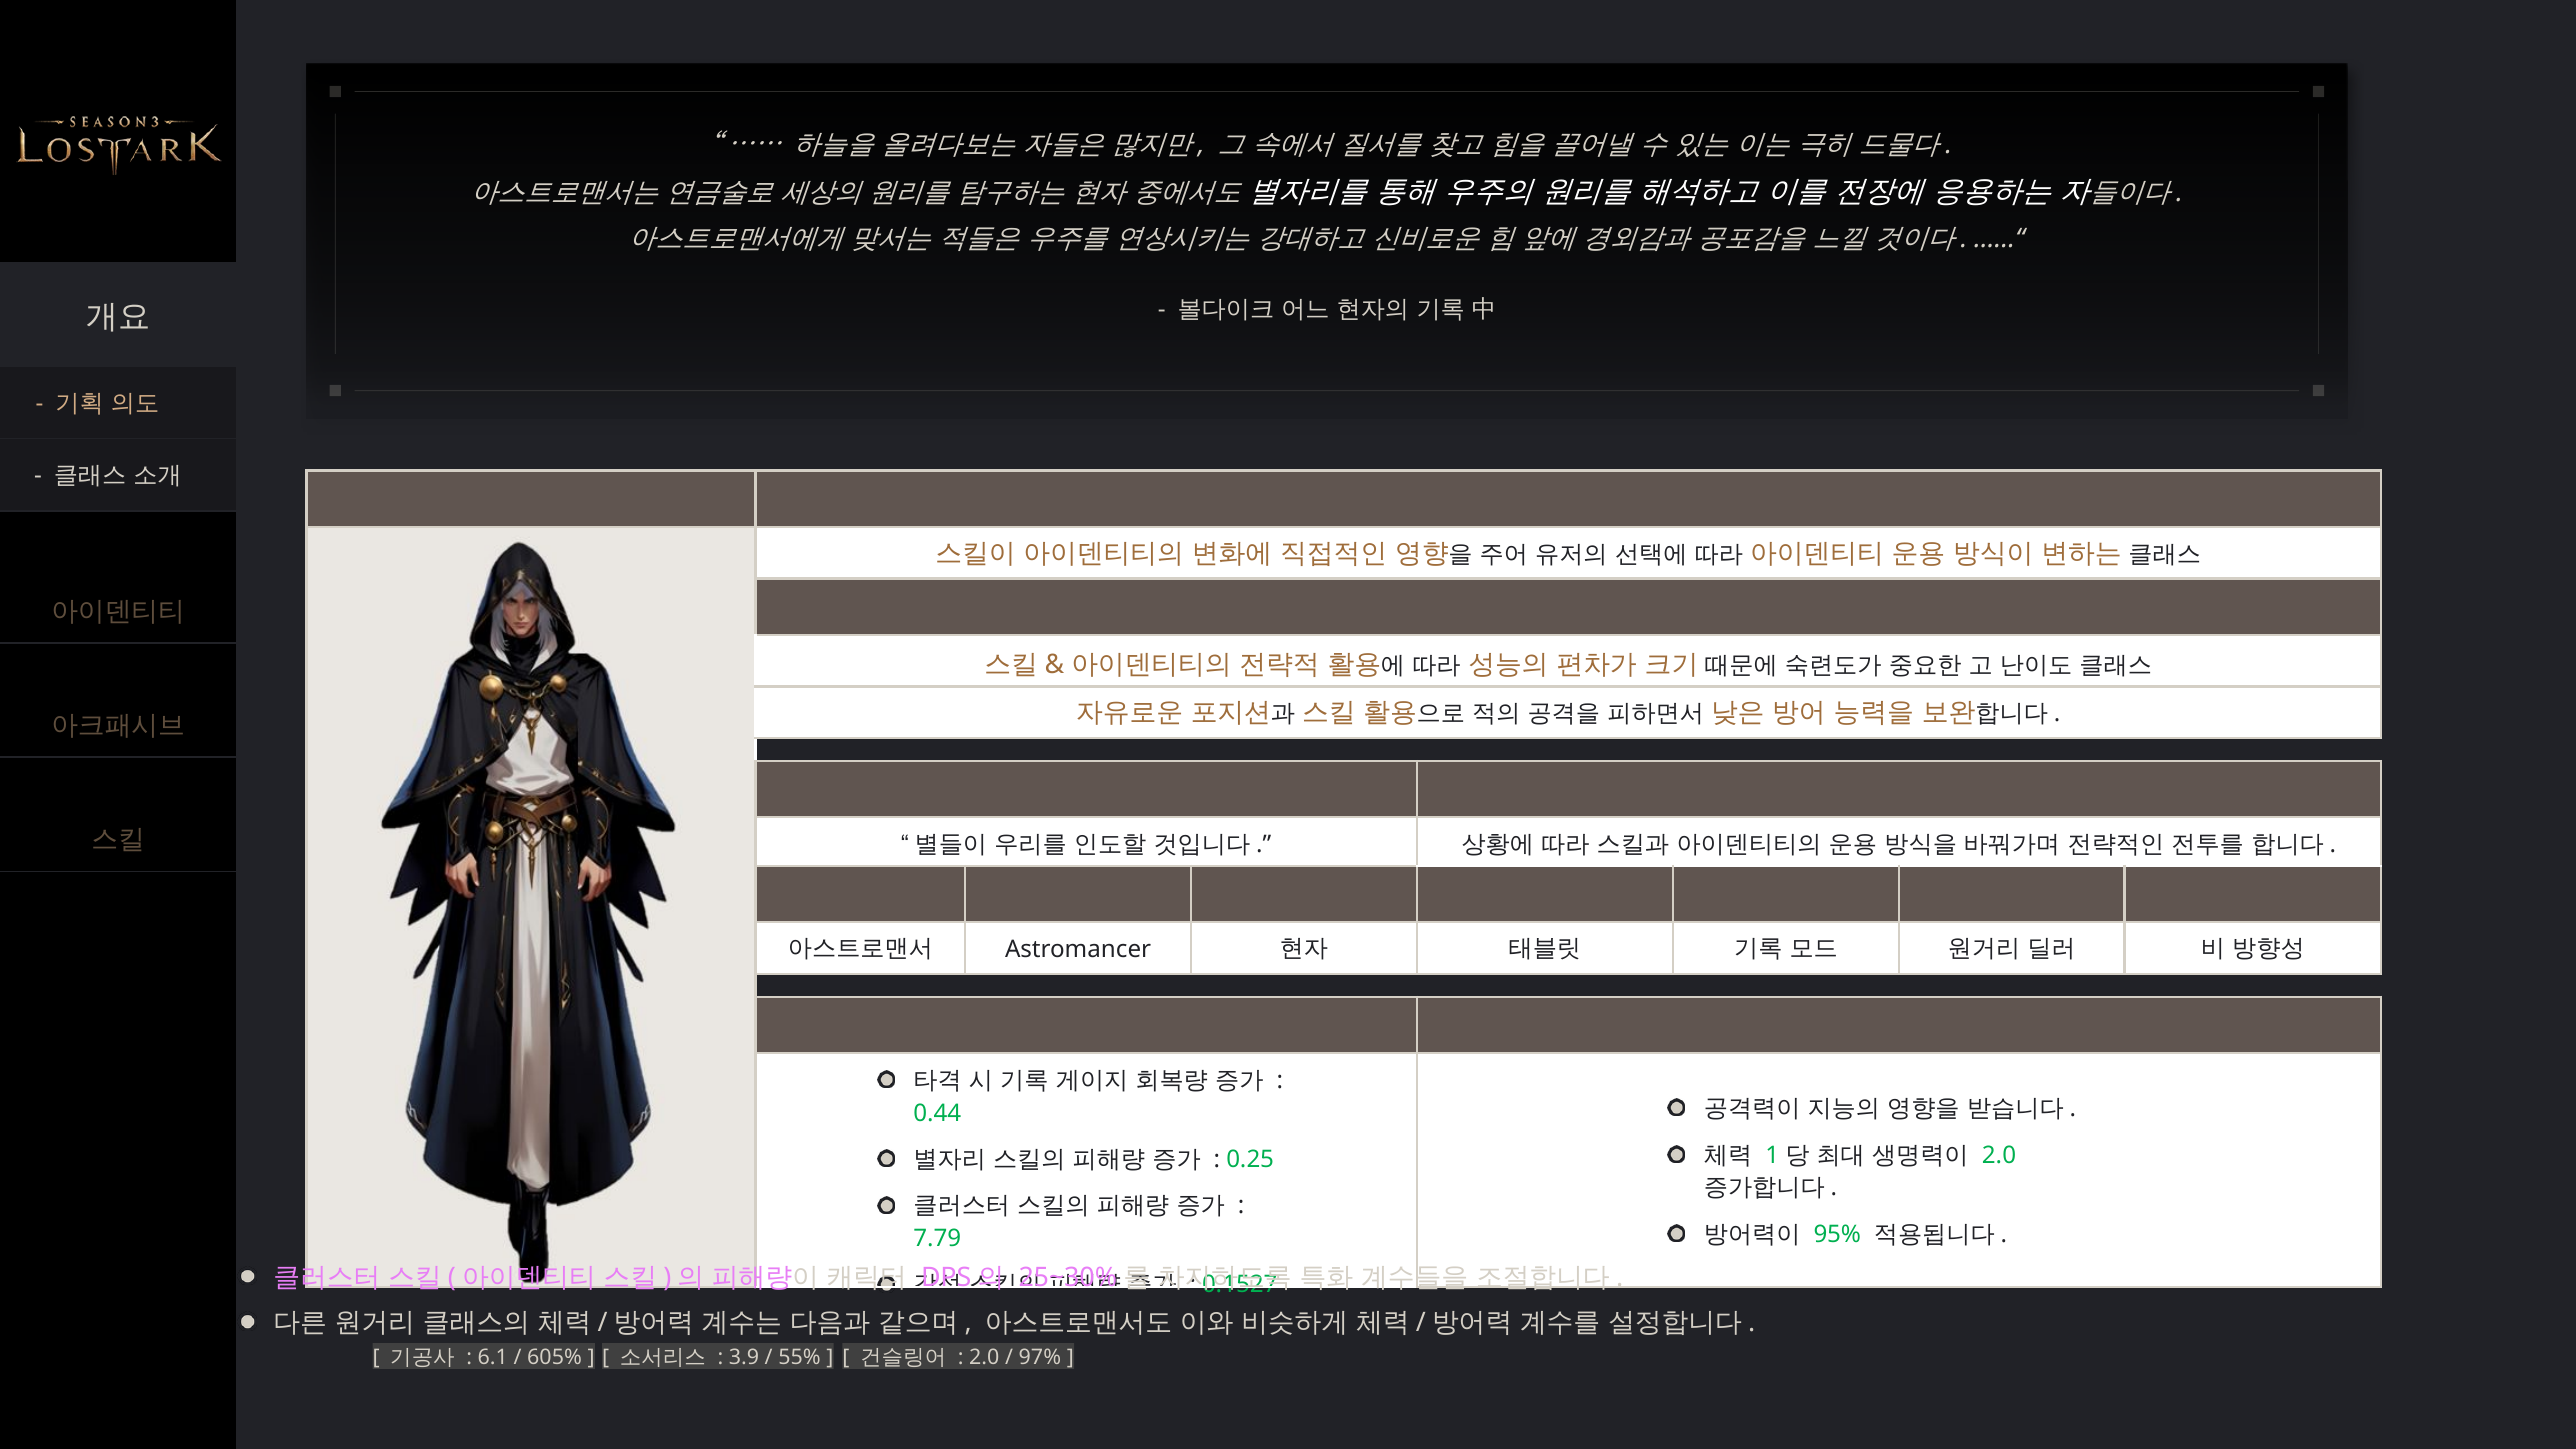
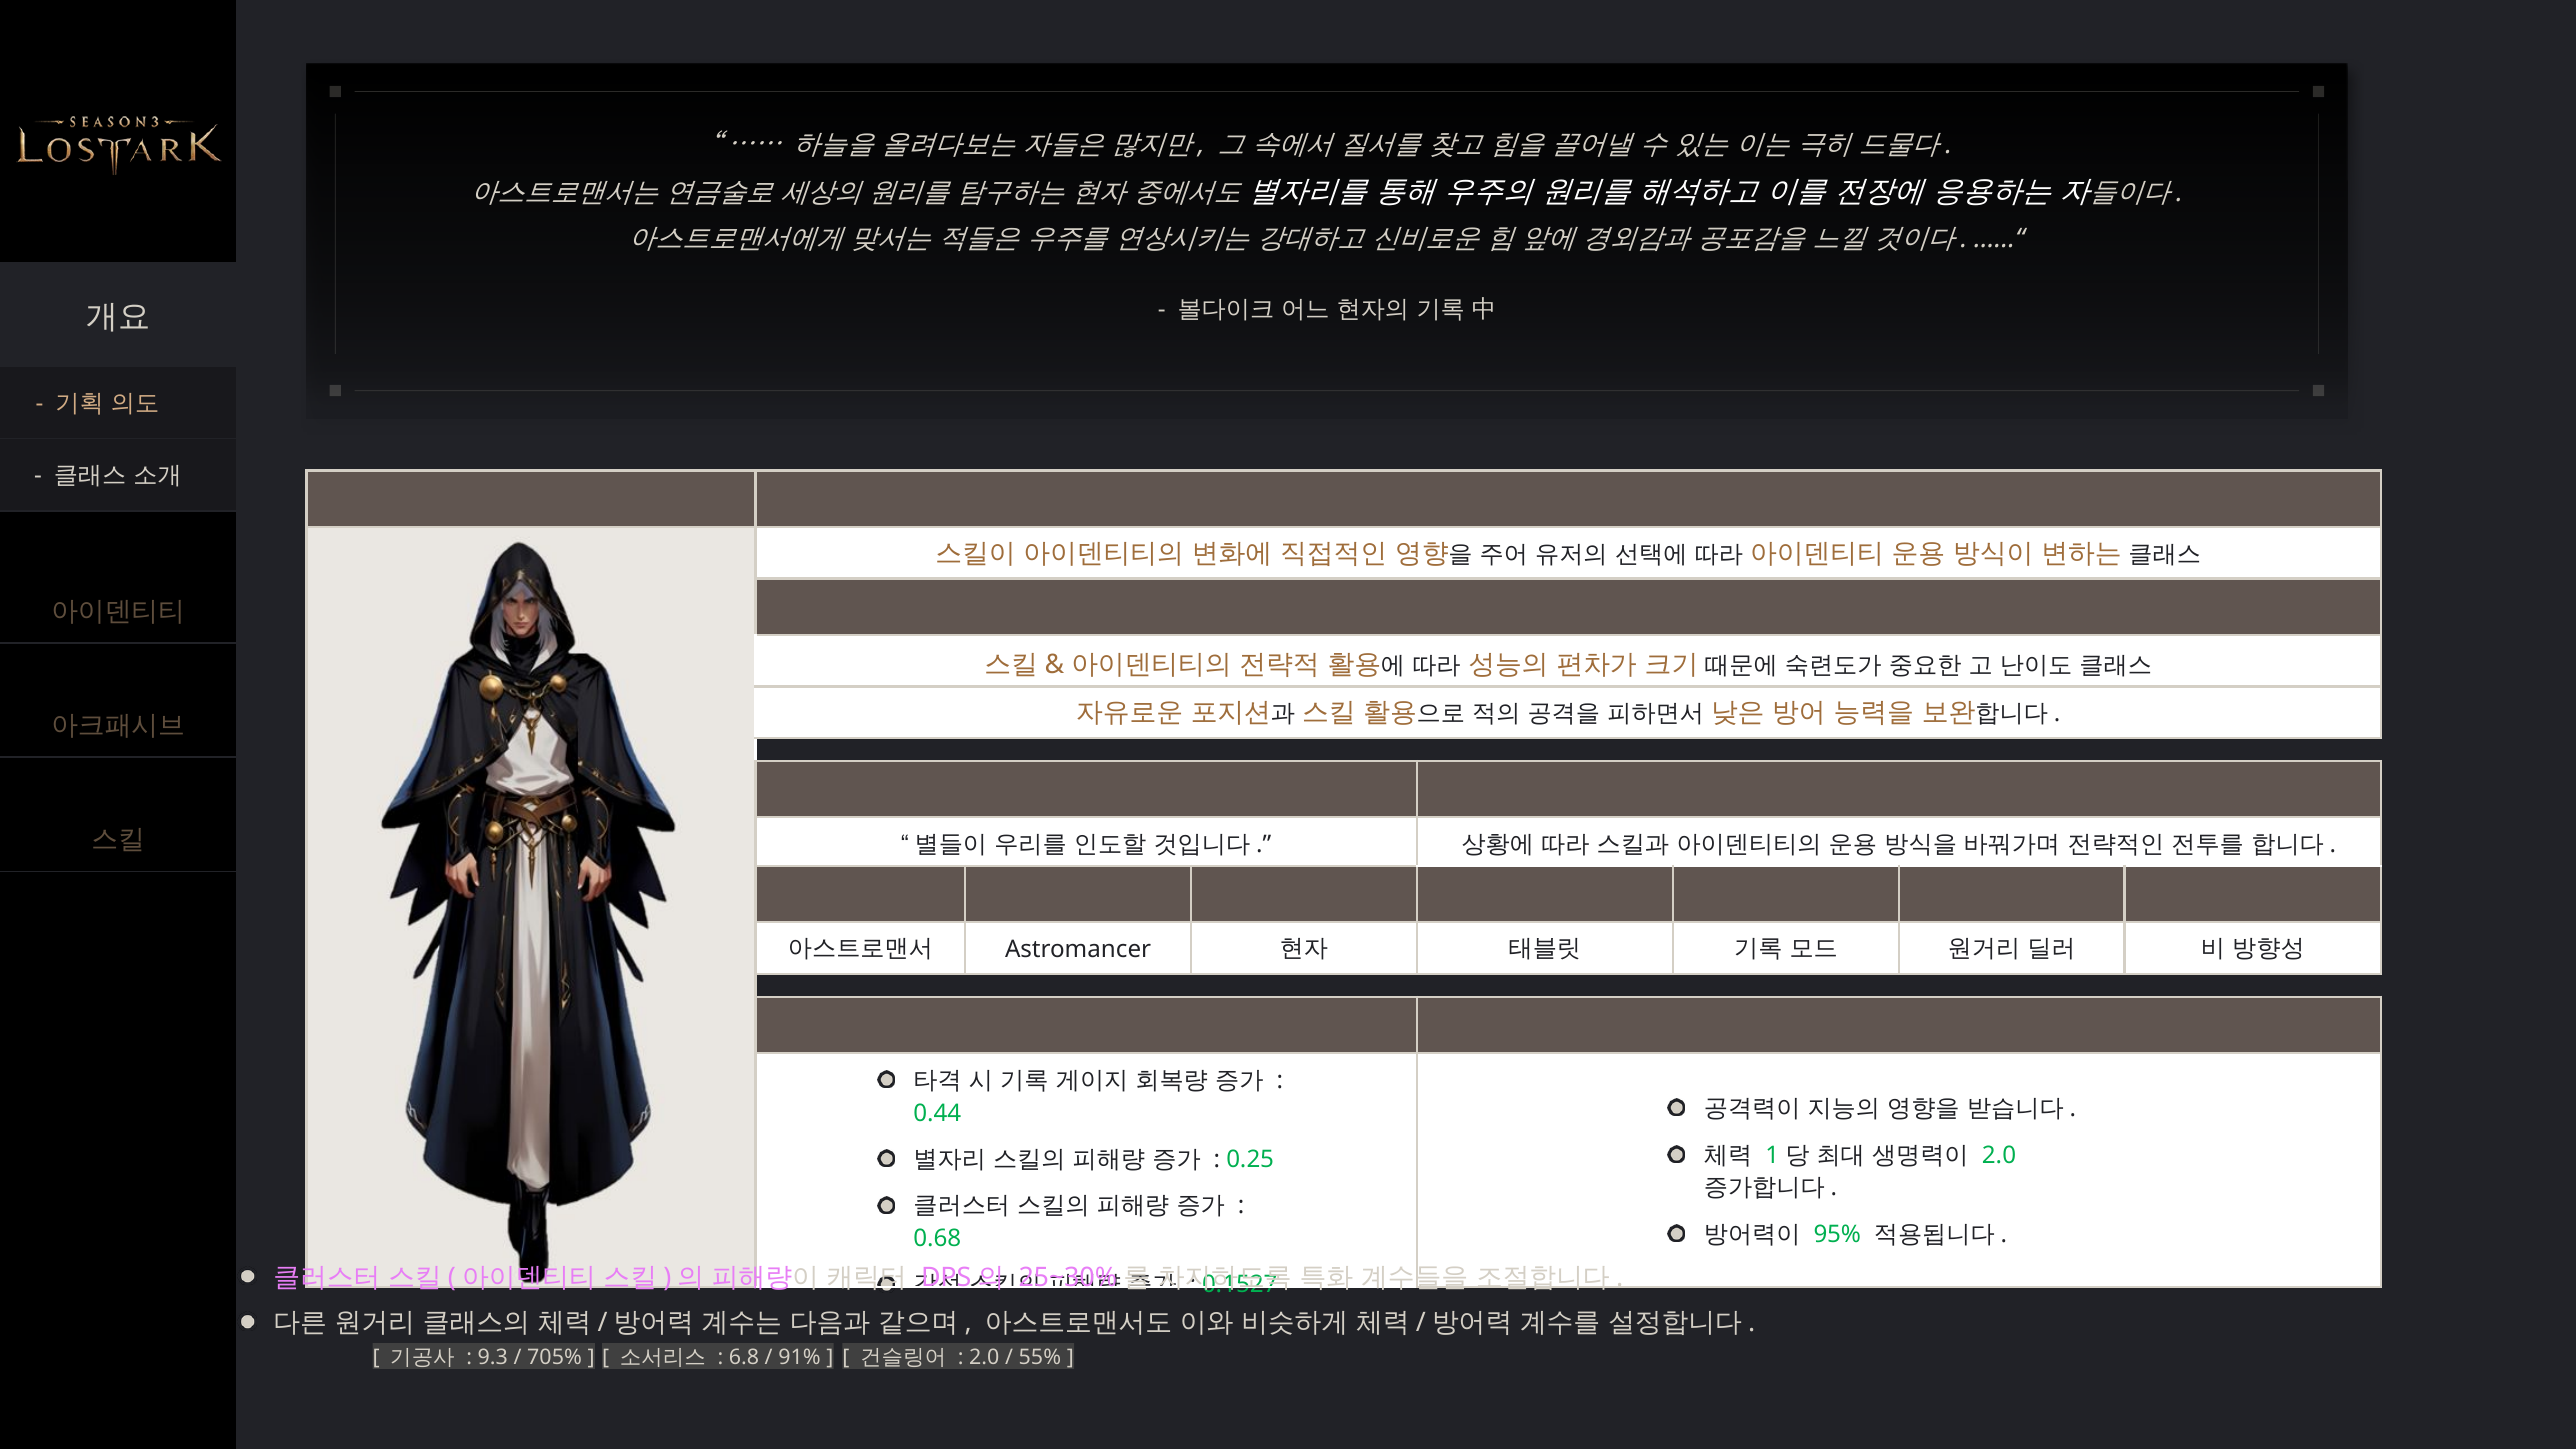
7.79: 7.79 -> 0.68
6.1: 6.1 -> 9.3
605%: 605% -> 705%
3.9: 3.9 -> 6.8
55%: 55% -> 91%
97%: 97% -> 55%
